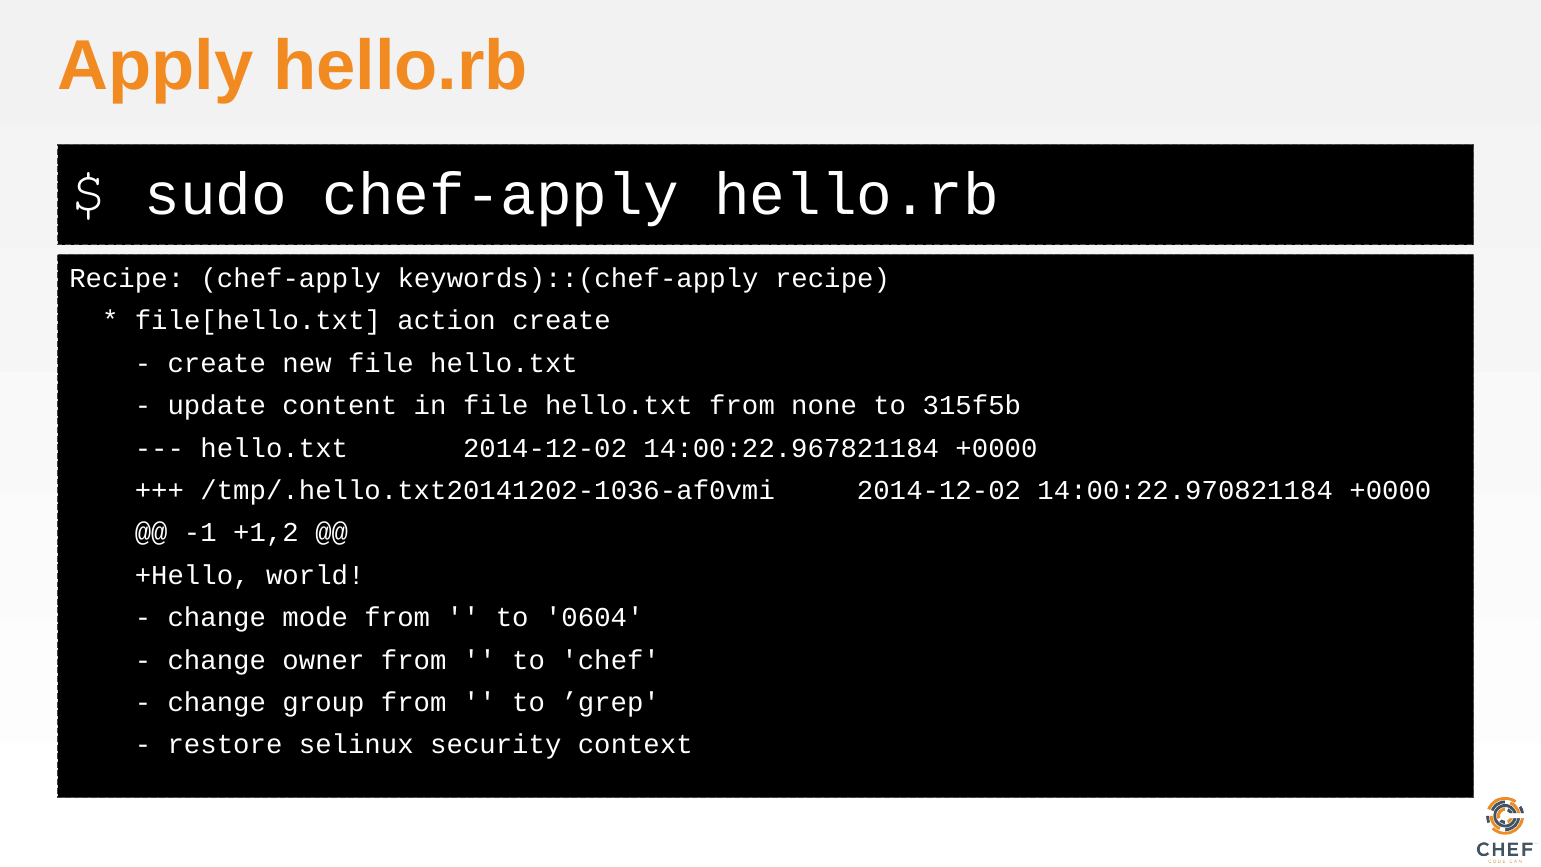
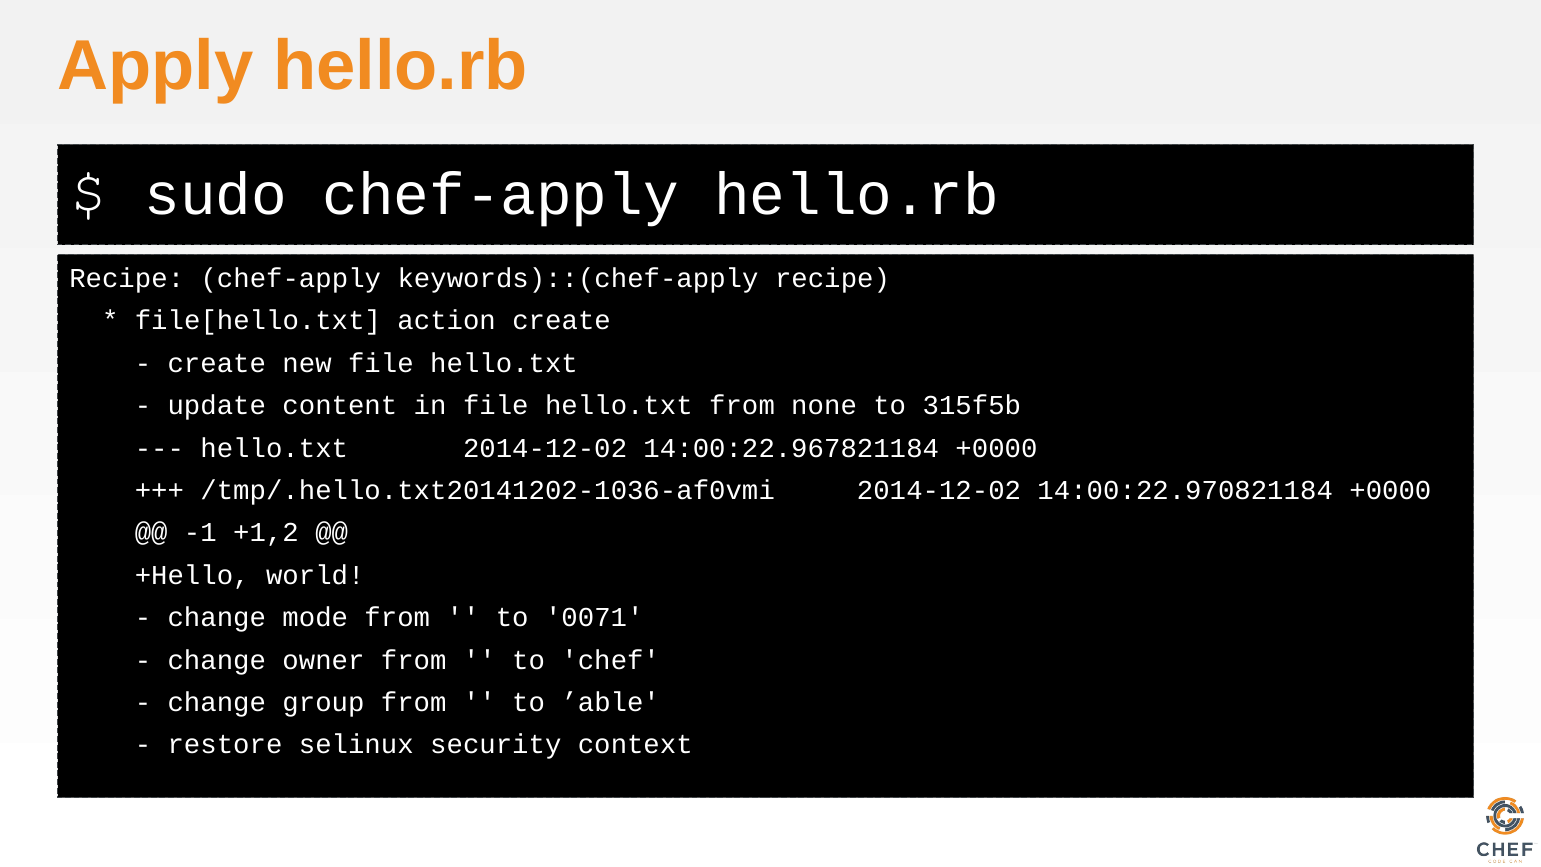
0604: 0604 -> 0071
’grep: ’grep -> ’able
